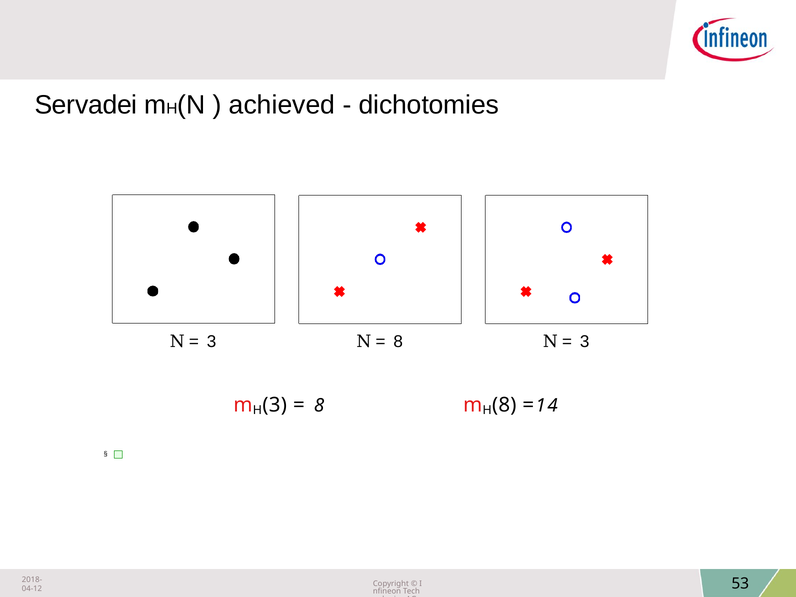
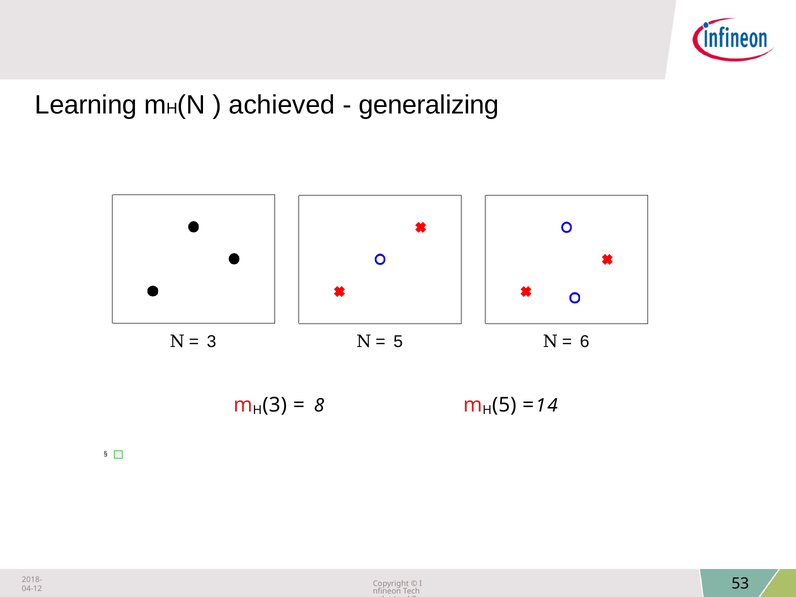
Servadei: Servadei -> Learning
dichotomies: dichotomies -> generalizing
8 at (398, 341): 8 -> 5
3 at (585, 341): 3 -> 6
8 at (504, 405): 8 -> 5
